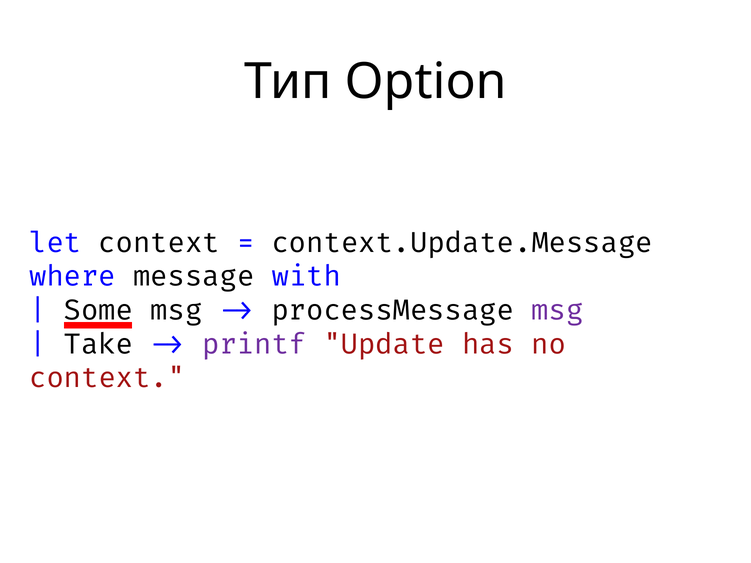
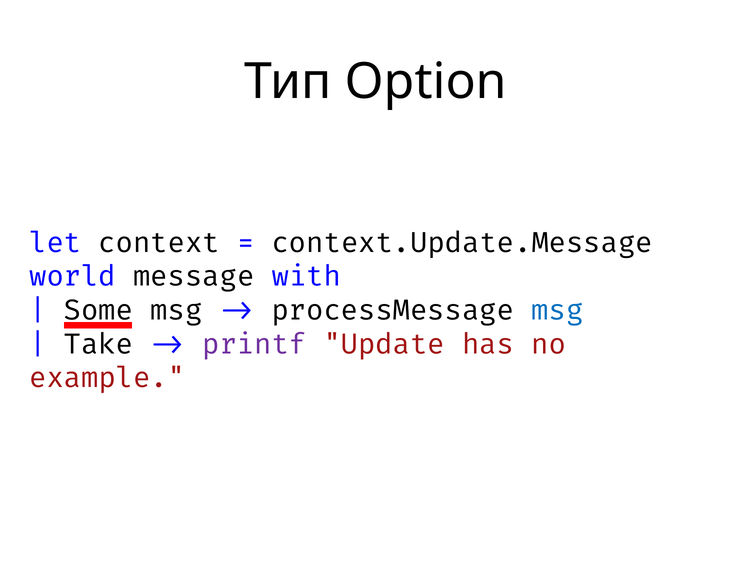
where: where -> world
msg at (557, 311) colour: purple -> blue
context at (107, 378): context -> example
